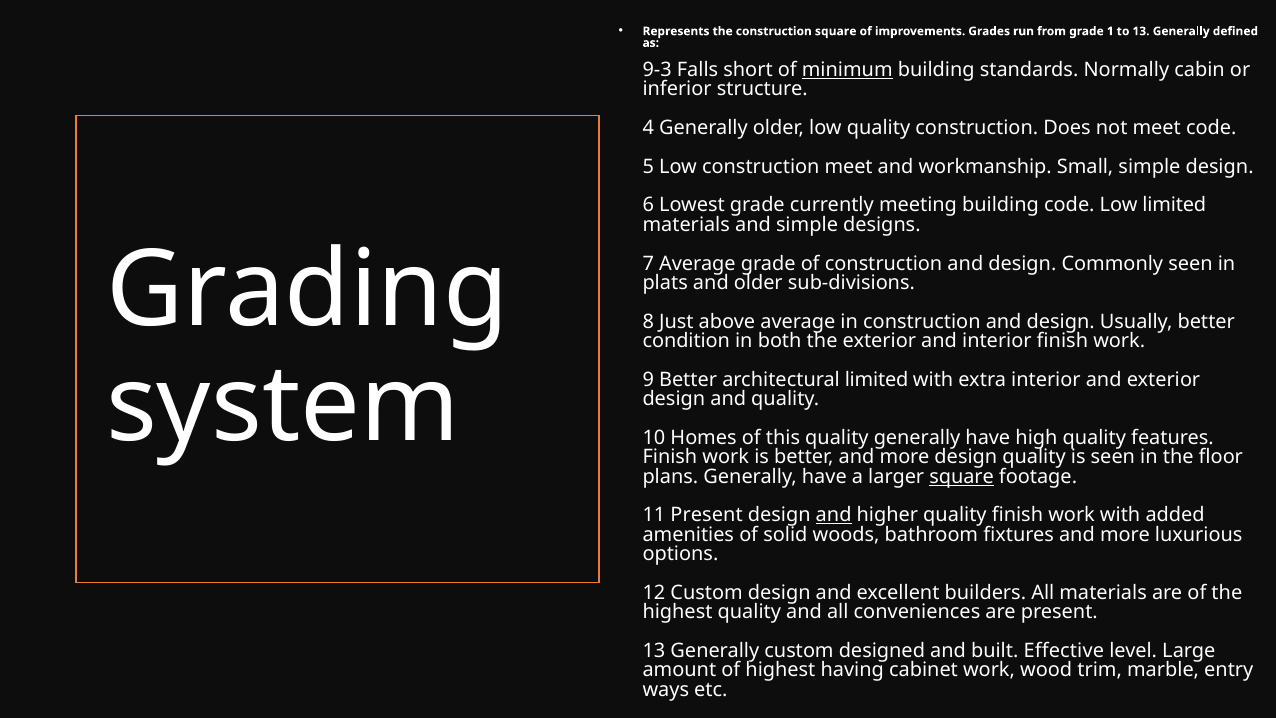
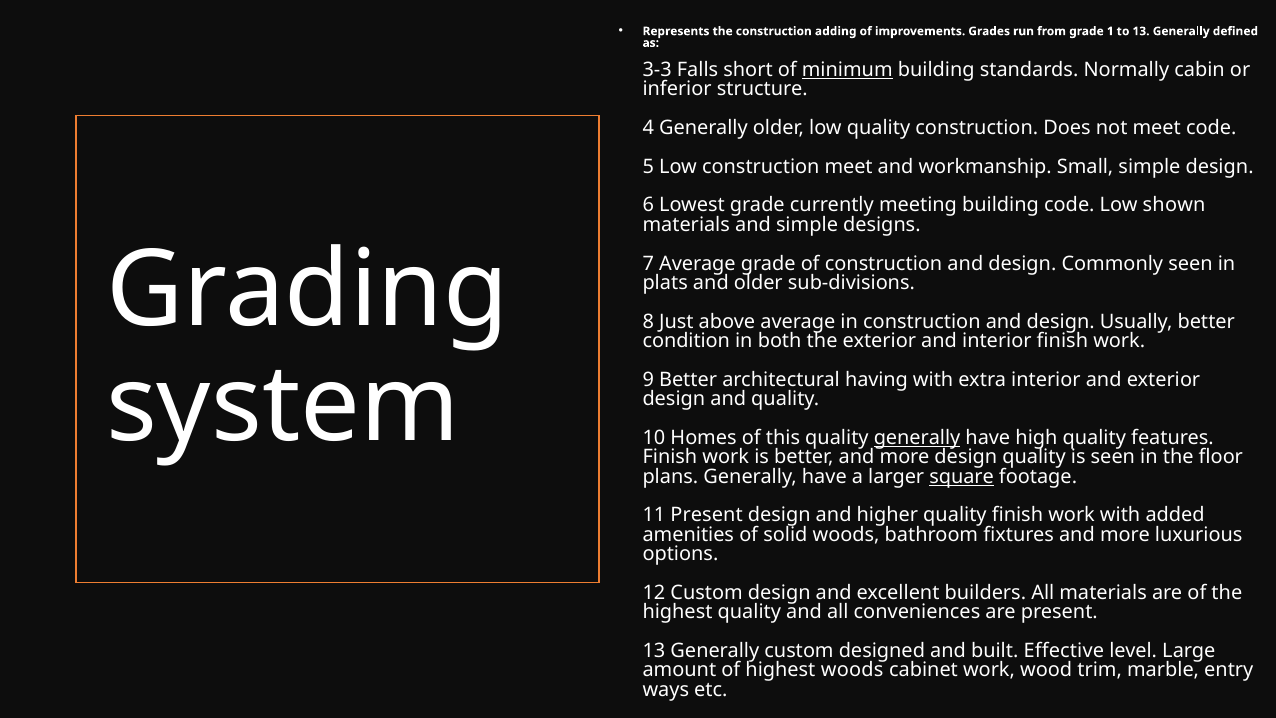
construction square: square -> adding
9-3: 9-3 -> 3-3
Low limited: limited -> shown
architectural limited: limited -> having
generally at (917, 438) underline: none -> present
and at (834, 515) underline: present -> none
highest having: having -> woods
